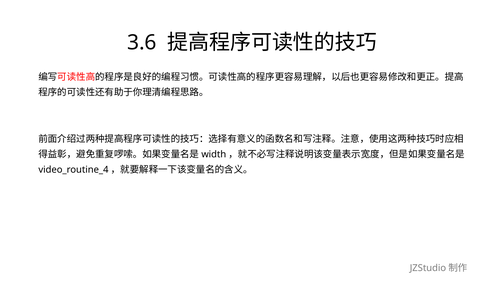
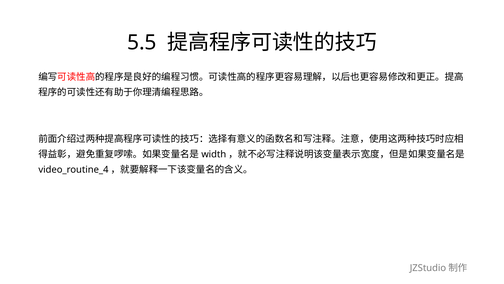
3.6: 3.6 -> 5.5
